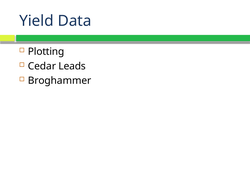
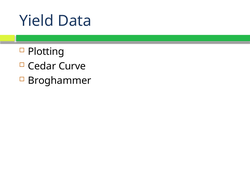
Leads: Leads -> Curve
